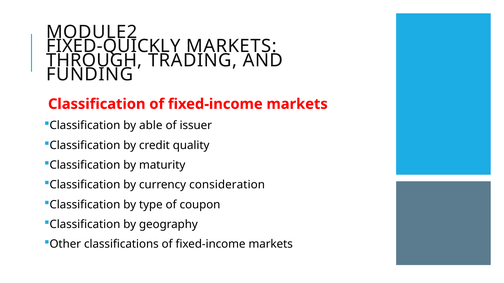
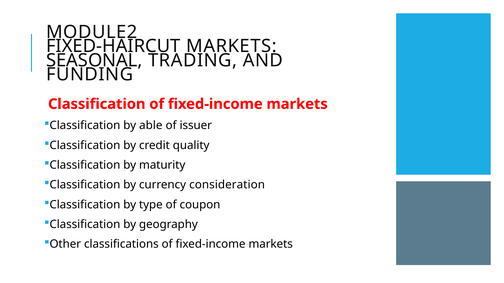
FIXED-QUICKLY: FIXED-QUICKLY -> FIXED-HAIRCUT
THROUGH: THROUGH -> SEASONAL
